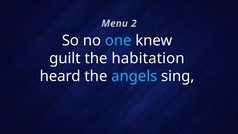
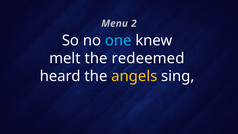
guilt: guilt -> melt
habitation: habitation -> redeemed
angels colour: light blue -> yellow
